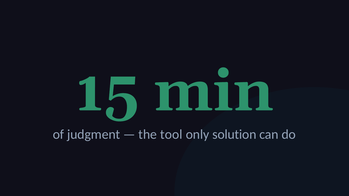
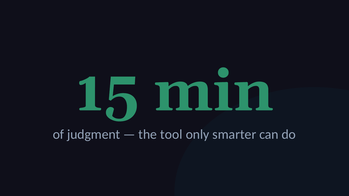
solution: solution -> smarter
